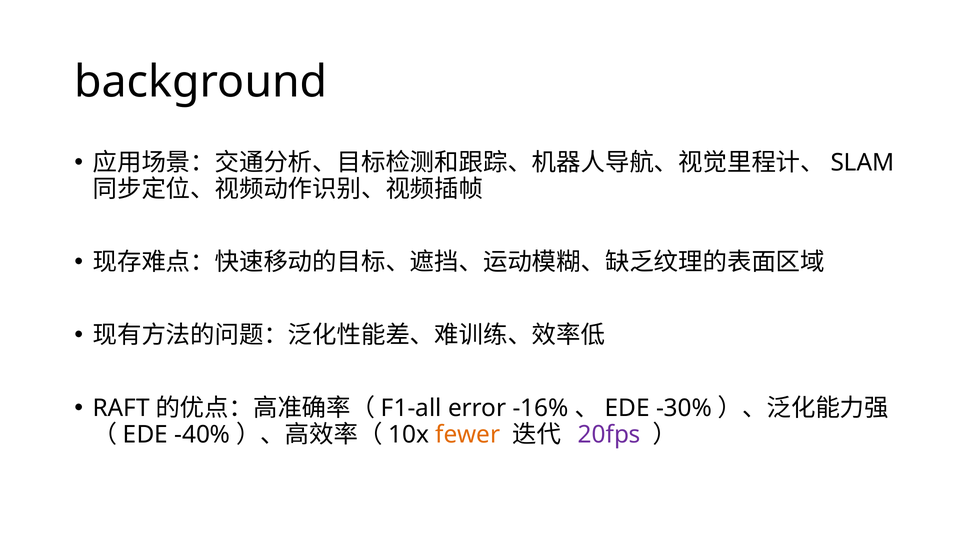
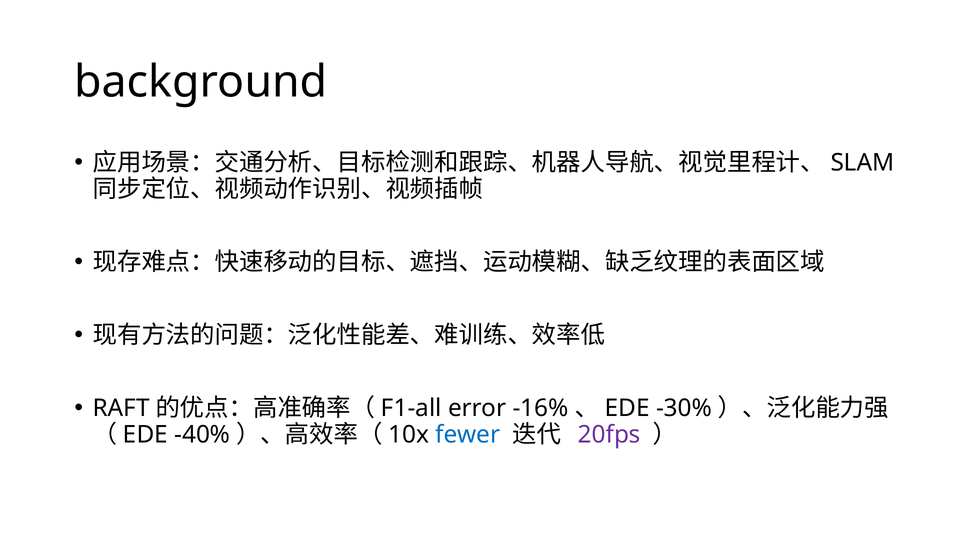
fewer colour: orange -> blue
